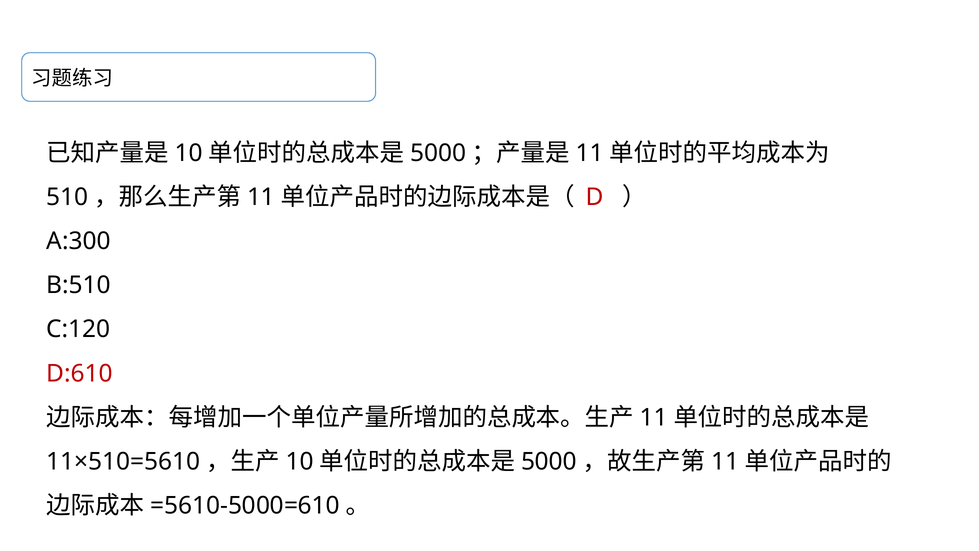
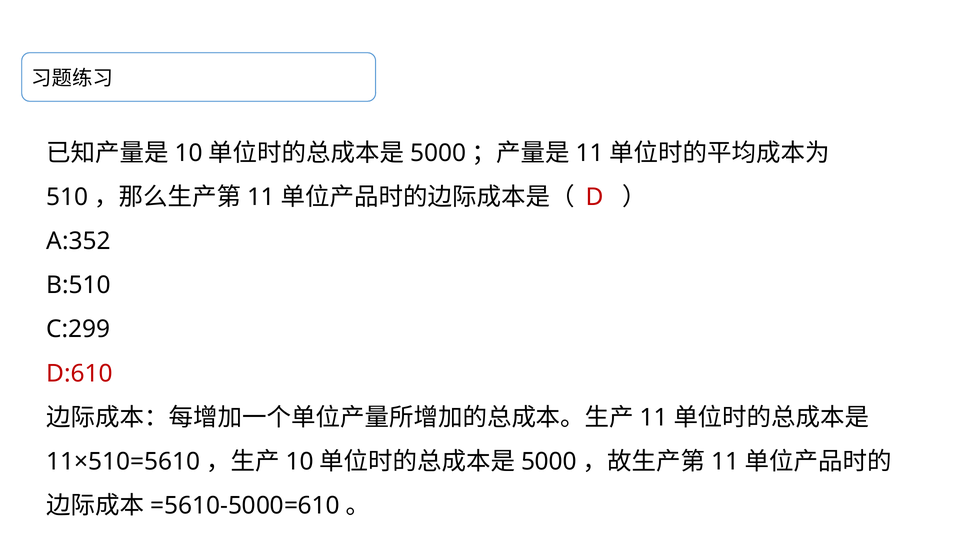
A:300: A:300 -> A:352
C:120: C:120 -> C:299
